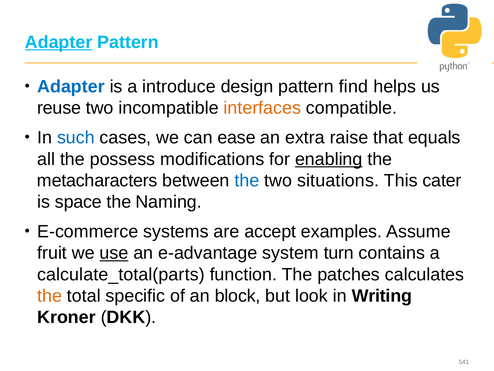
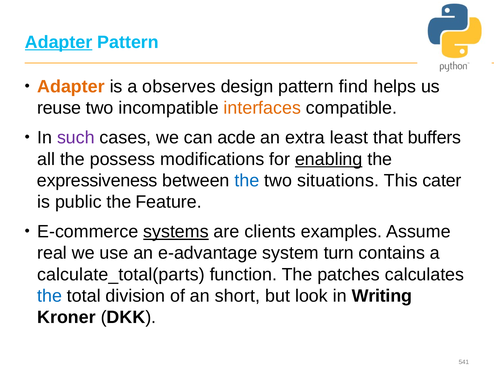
Adapter at (71, 87) colour: blue -> orange
introduce: introduce -> observes
such colour: blue -> purple
ease: ease -> acde
raise: raise -> least
equals: equals -> buffers
metacharacters: metacharacters -> expressiveness
space: space -> public
Naming: Naming -> Feature
systems underline: none -> present
accept: accept -> clients
fruit: fruit -> real
use underline: present -> none
the at (50, 296) colour: orange -> blue
specific: specific -> division
block: block -> short
